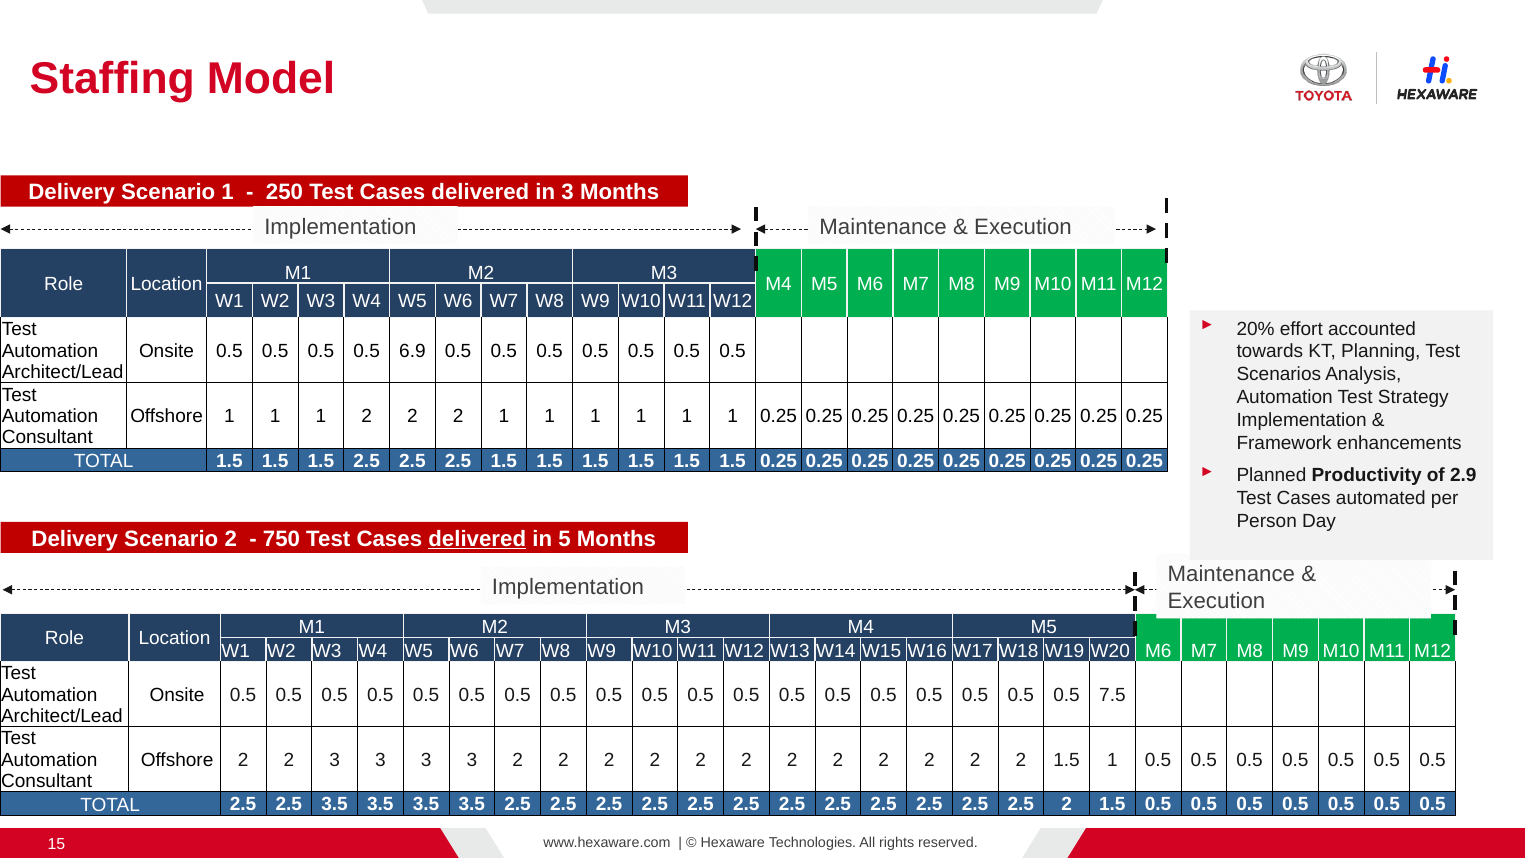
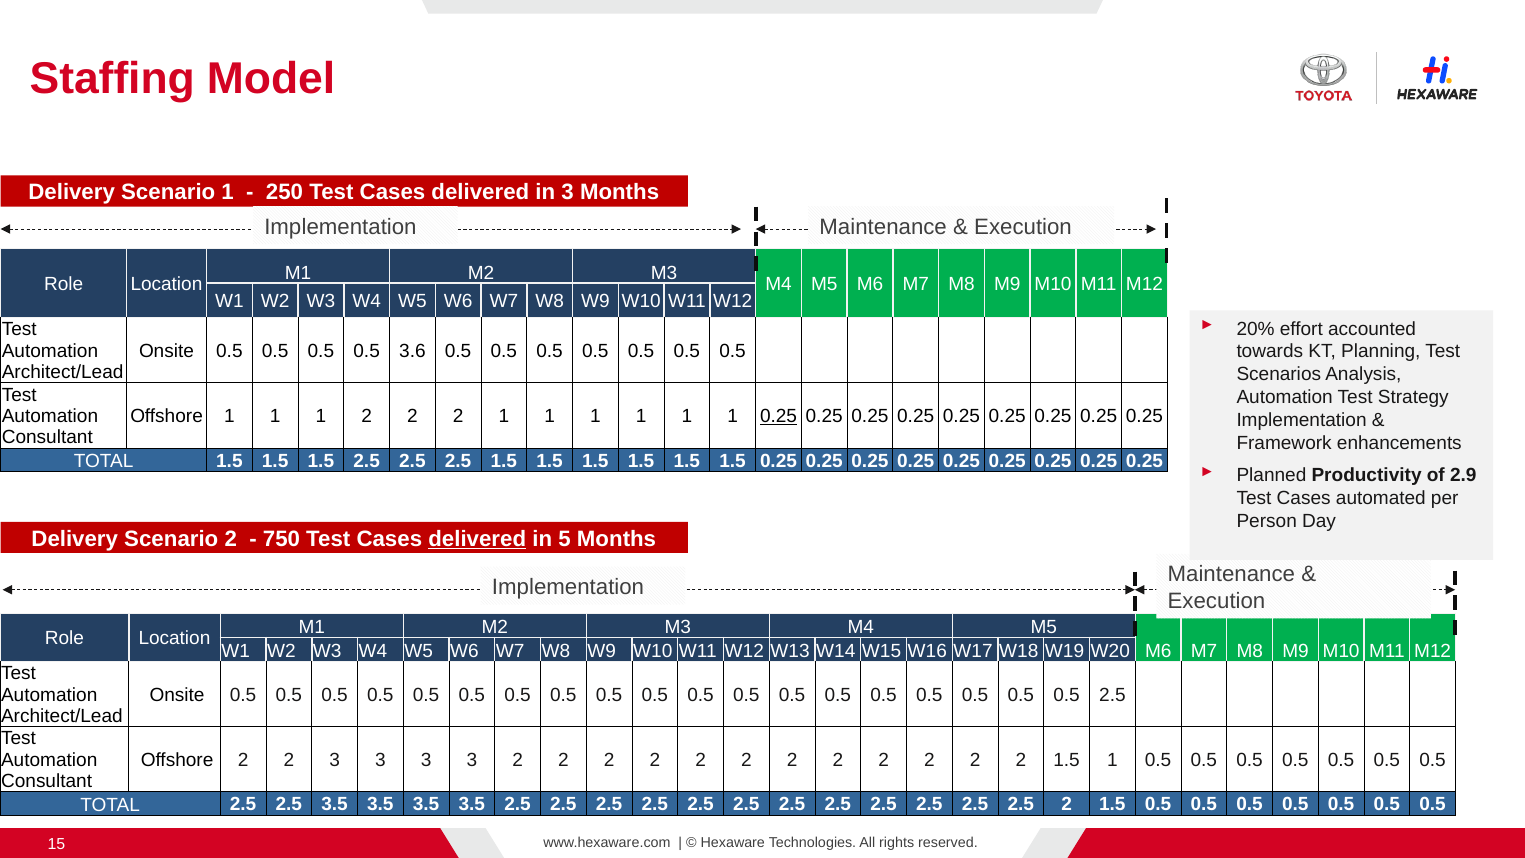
6.9: 6.9 -> 3.6
0.25 at (779, 416) underline: none -> present
0.5 7.5: 7.5 -> 2.5
